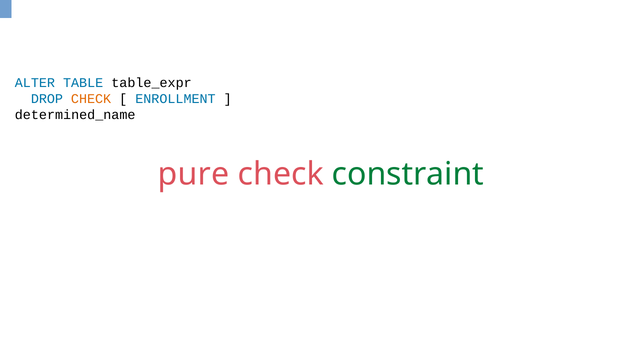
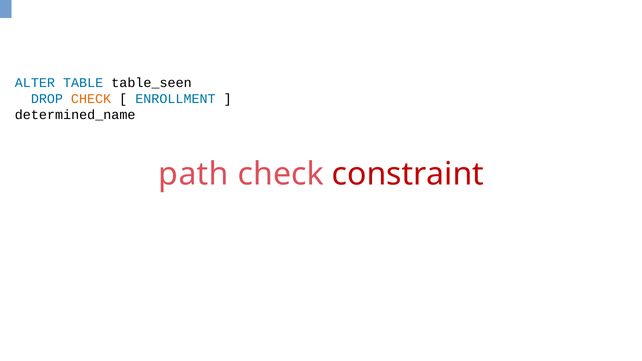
table_expr: table_expr -> table_seen
pure: pure -> path
constraint colour: green -> red
